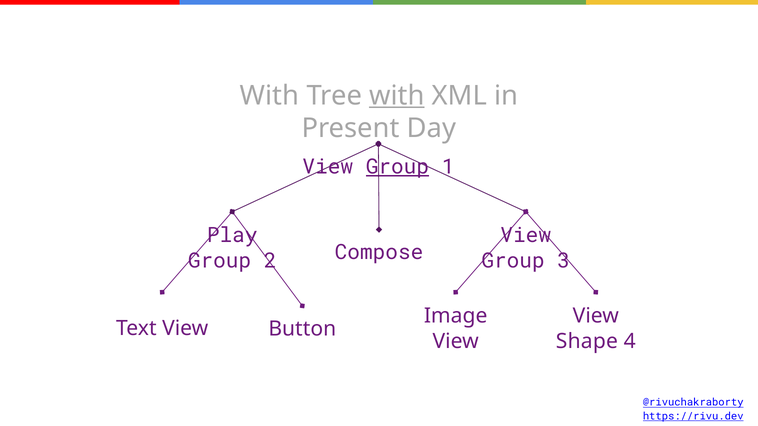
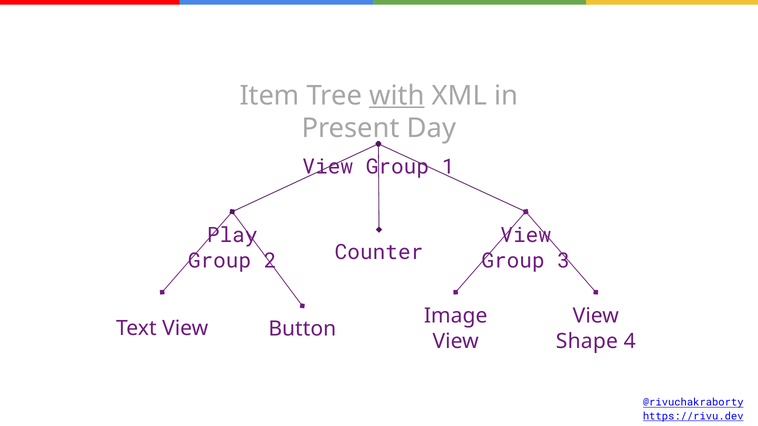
With at (269, 96): With -> Item
Group at (397, 167) underline: present -> none
Compose at (379, 253): Compose -> Counter
